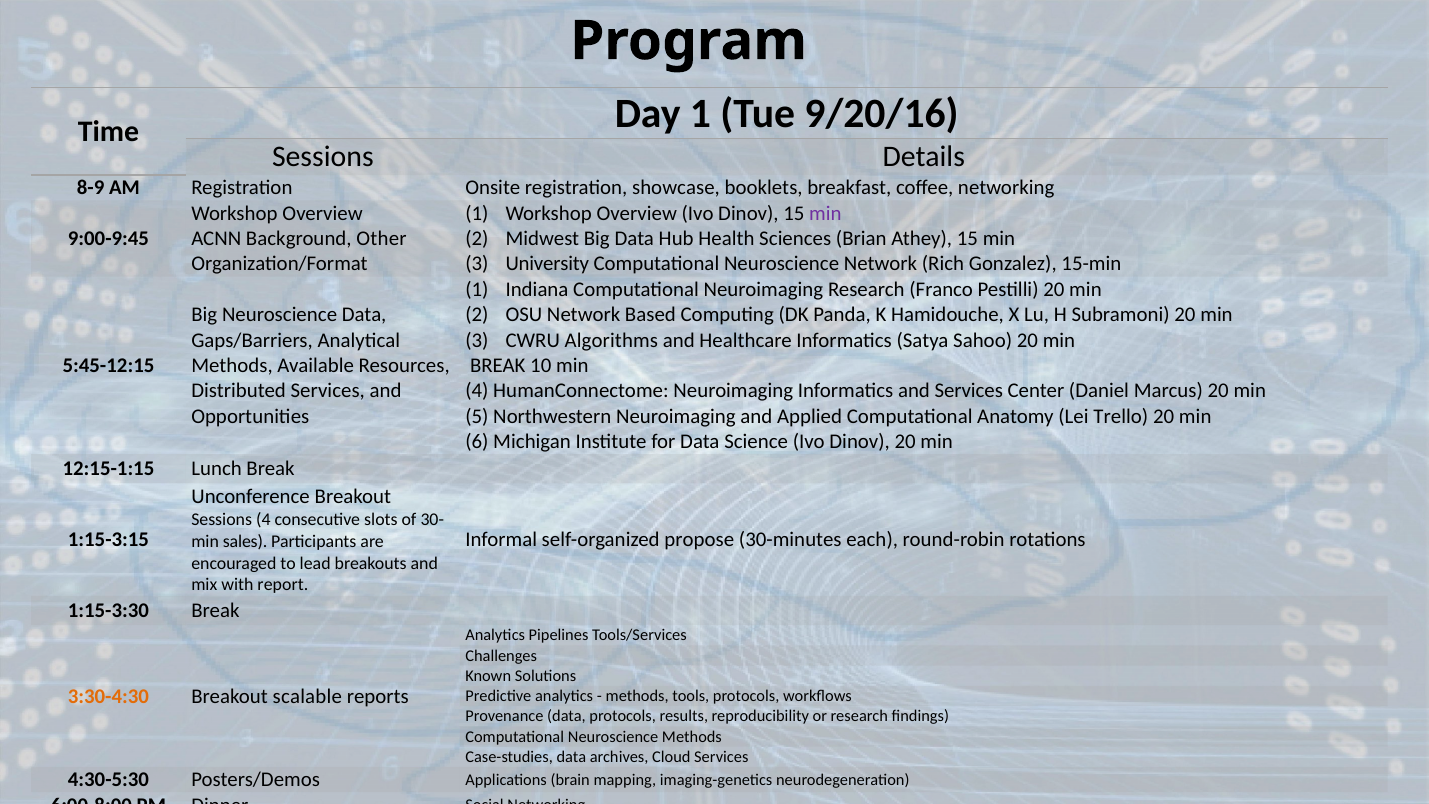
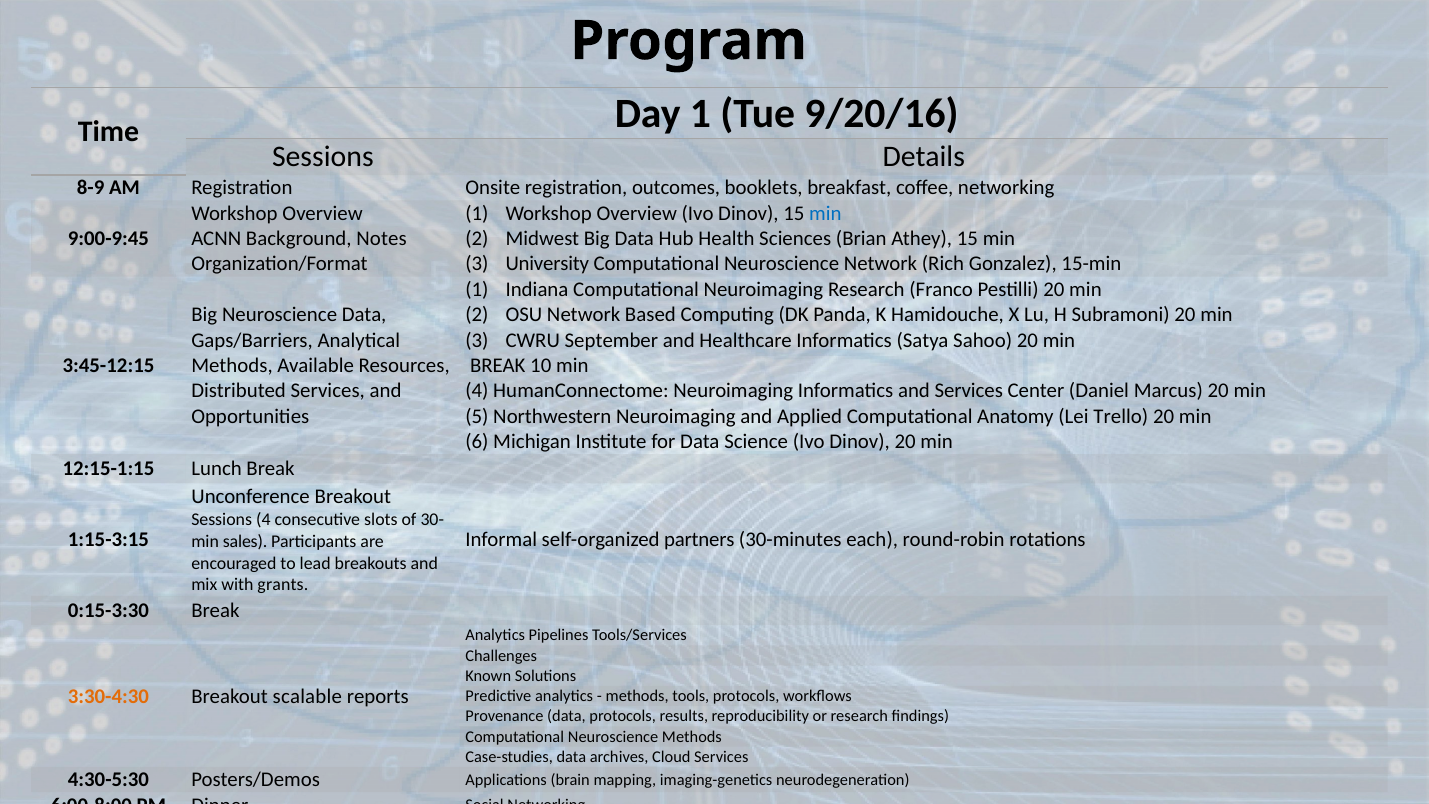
showcase: showcase -> outcomes
min at (825, 213) colour: purple -> blue
Other: Other -> Notes
Algorithms: Algorithms -> September
5:45-12:15: 5:45-12:15 -> 3:45-12:15
propose: propose -> partners
report: report -> grants
1:15-3:30: 1:15-3:30 -> 0:15-3:30
